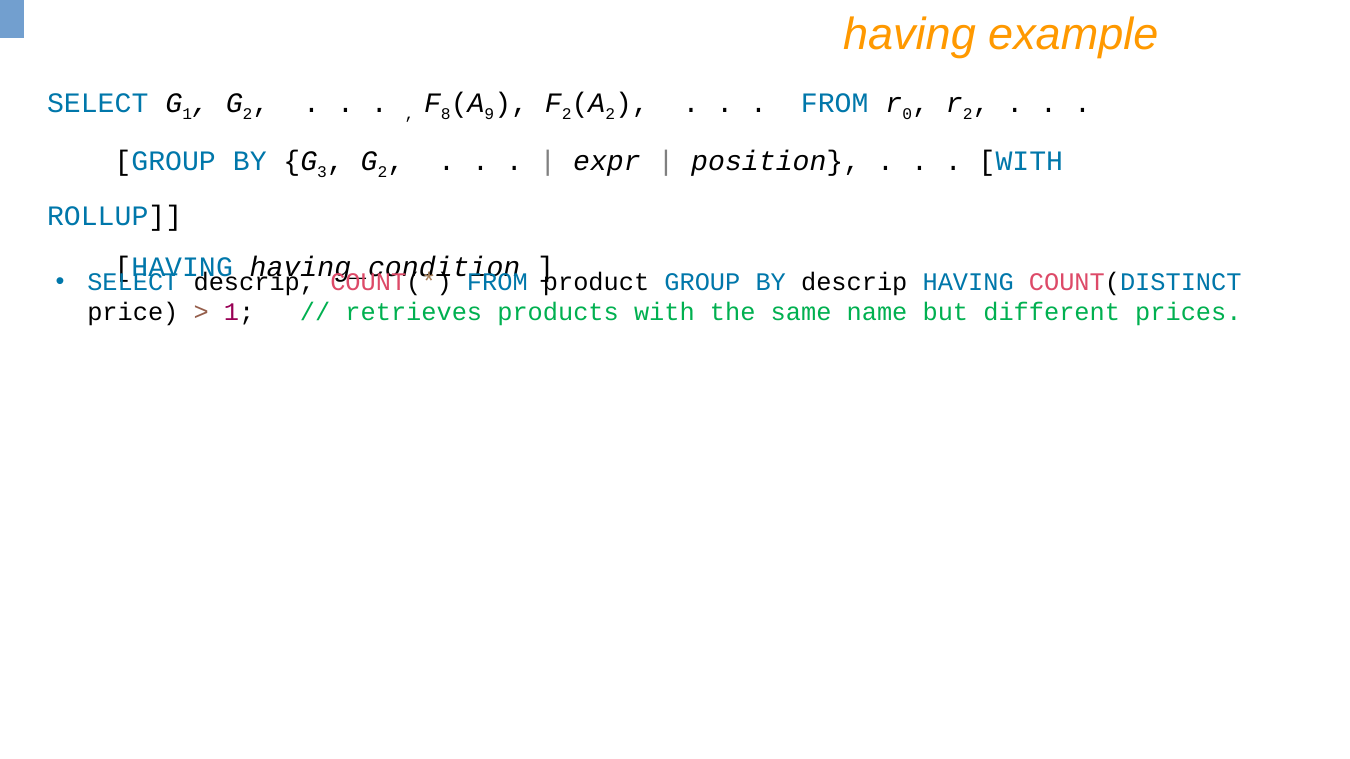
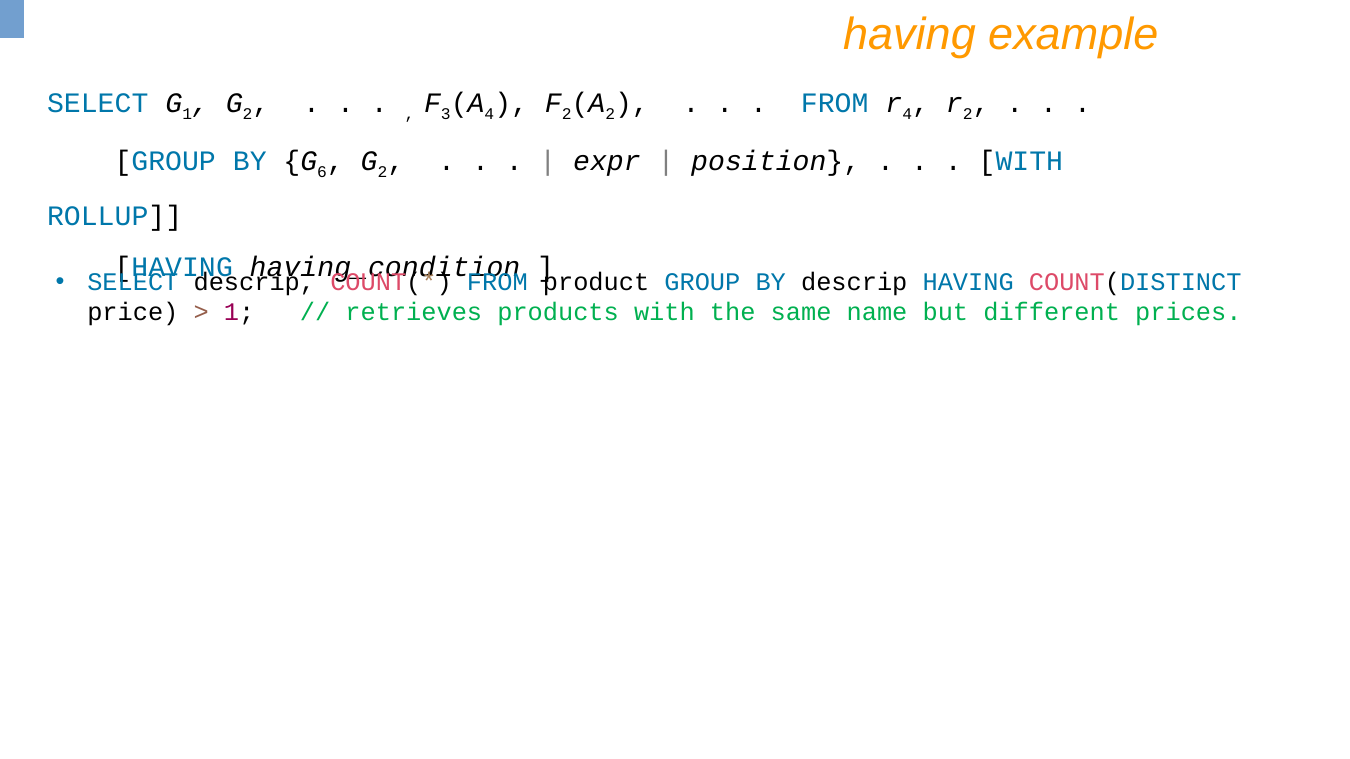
8: 8 -> 3
9 at (489, 115): 9 -> 4
0 at (907, 115): 0 -> 4
3: 3 -> 6
